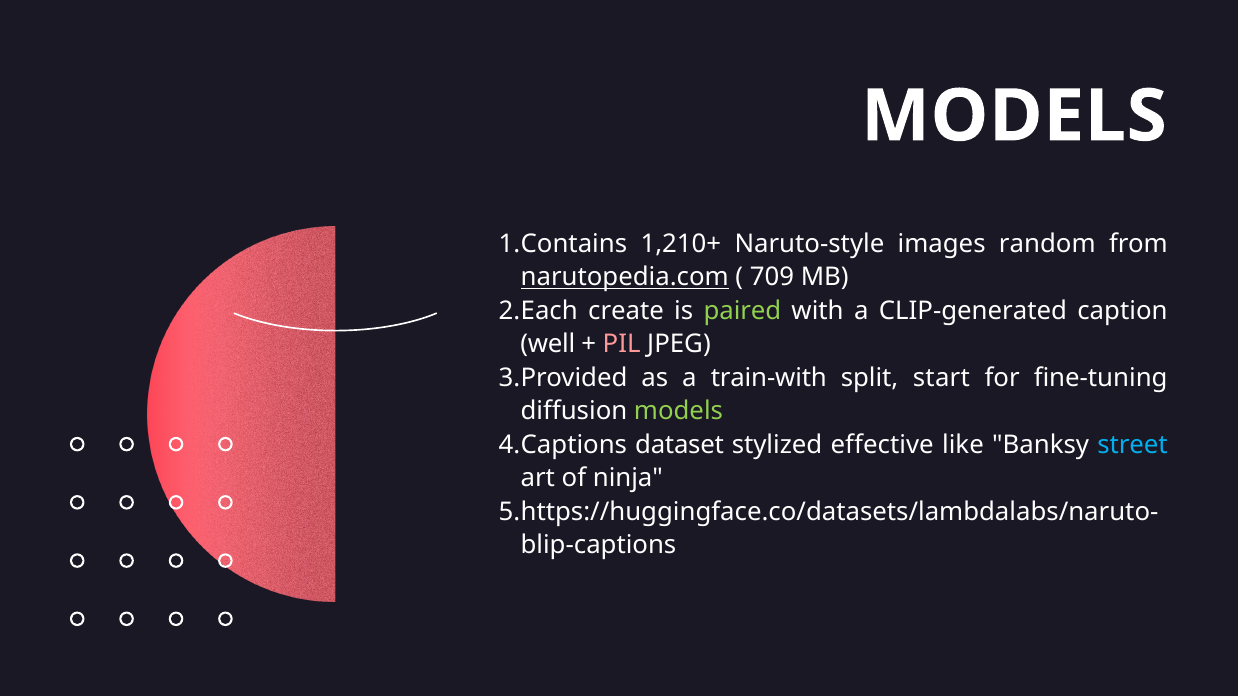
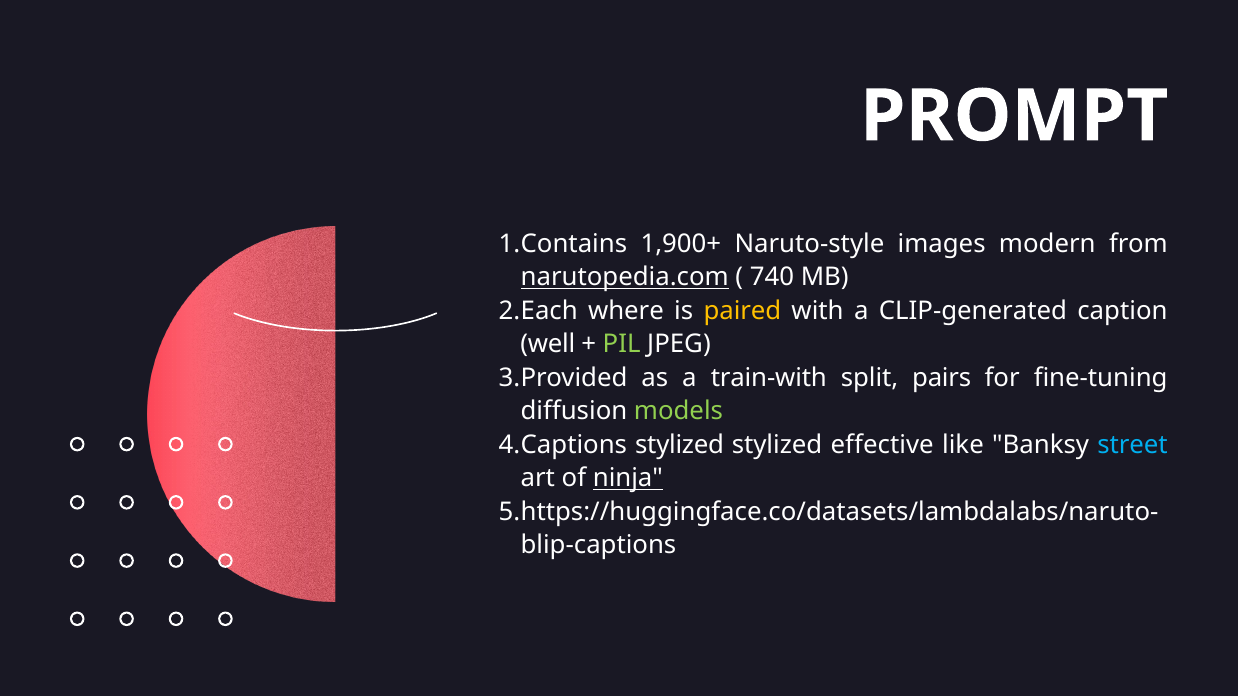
MODELS at (1014, 116): MODELS -> PROMPT
1,210+: 1,210+ -> 1,900+
random: random -> modern
709: 709 -> 740
create: create -> where
paired colour: light green -> yellow
PIL colour: pink -> light green
start: start -> pairs
dataset at (680, 445): dataset -> stylized
ninja underline: none -> present
